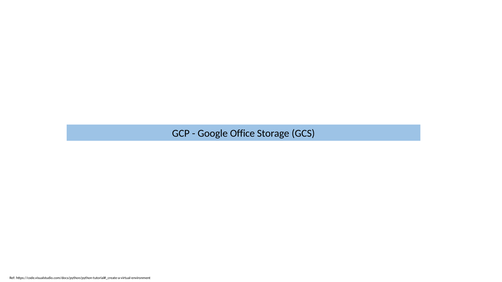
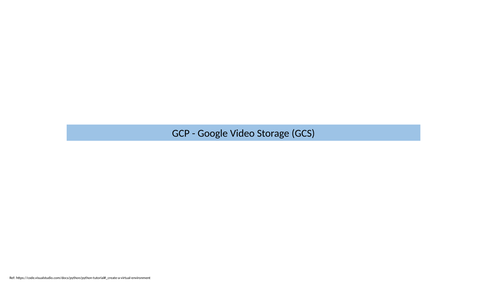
Office: Office -> Video
